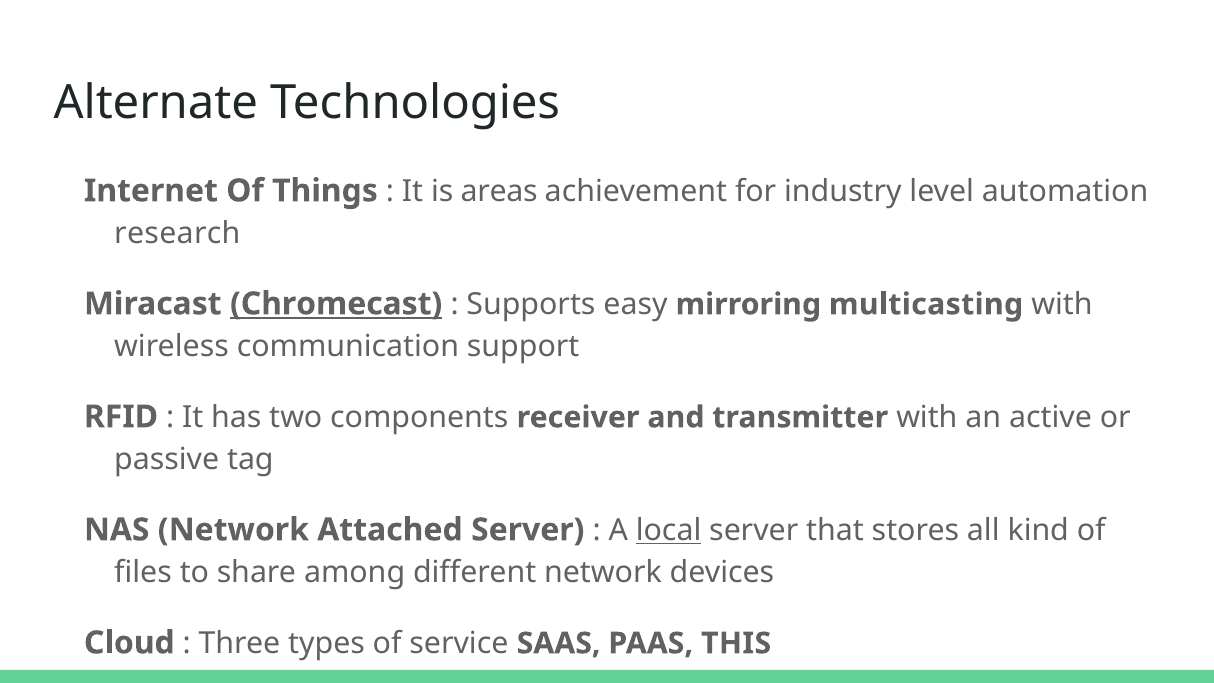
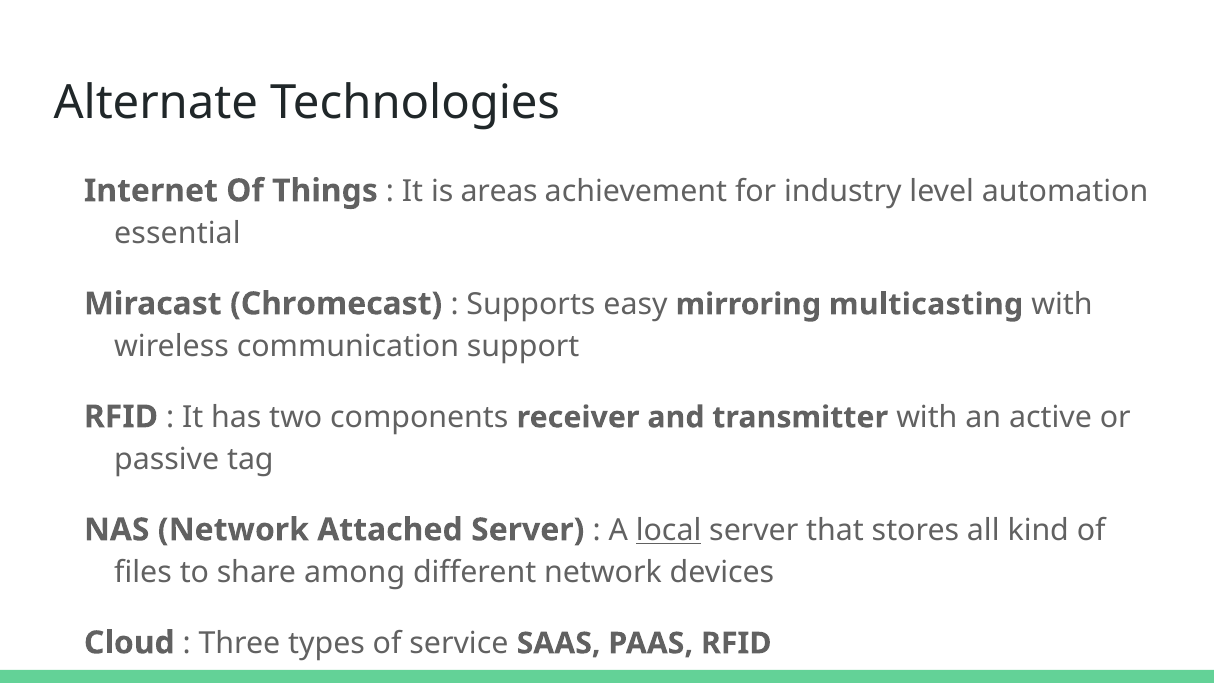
research: research -> essential
Chromecast underline: present -> none
PAAS THIS: THIS -> RFID
